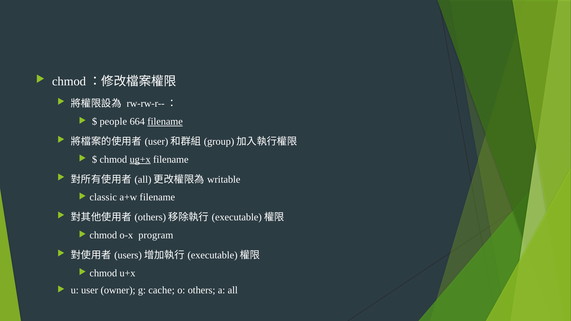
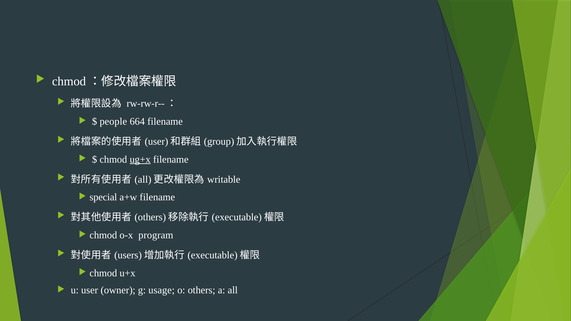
filename at (165, 122) underline: present -> none
classic: classic -> special
cache: cache -> usage
